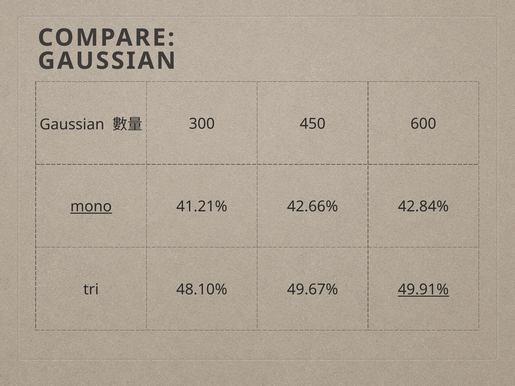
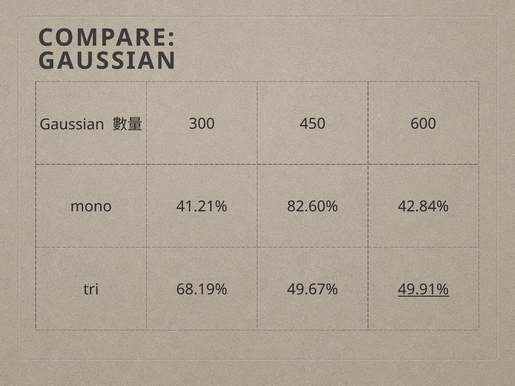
mono underline: present -> none
42.66%: 42.66% -> 82.60%
48.10%: 48.10% -> 68.19%
